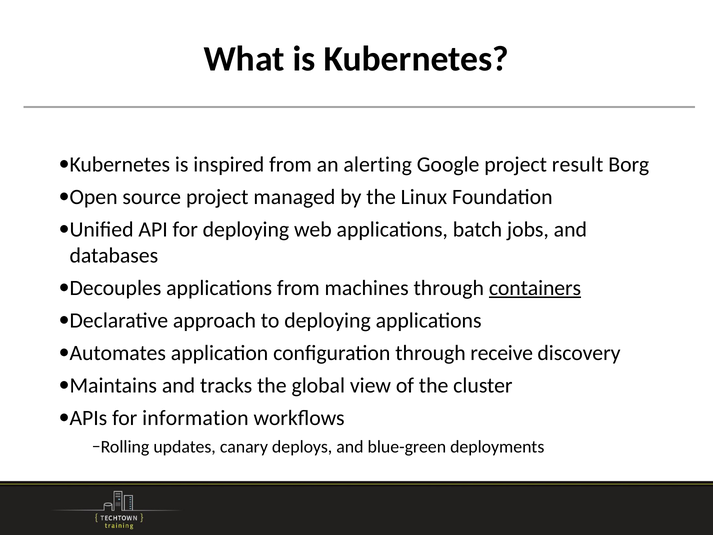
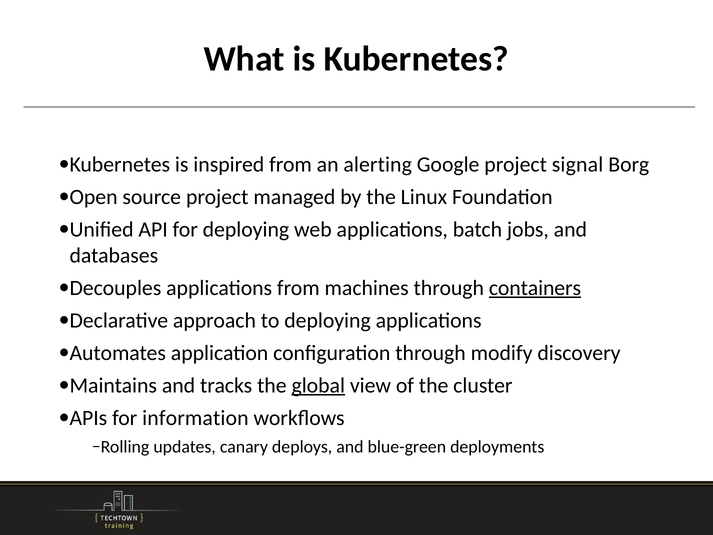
result: result -> signal
receive: receive -> modify
global underline: none -> present
